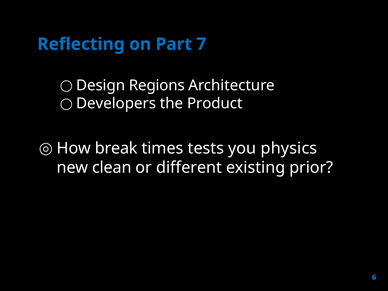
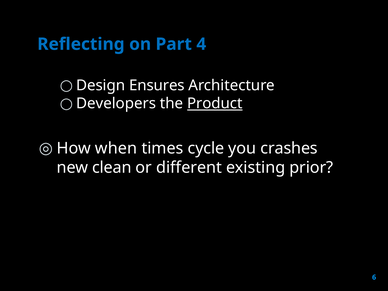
7: 7 -> 4
Regions: Regions -> Ensures
Product underline: none -> present
break: break -> when
tests: tests -> cycle
physics: physics -> crashes
